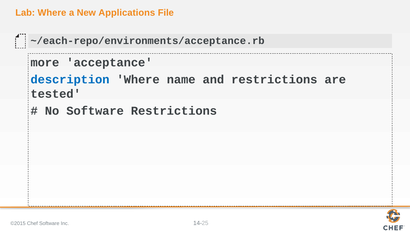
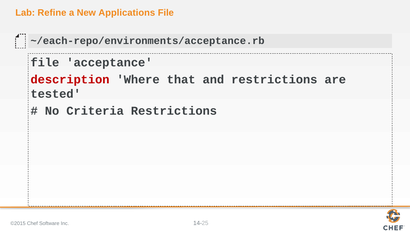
Lab Where: Where -> Refine
more at (45, 62): more -> file
description colour: blue -> red
name: name -> that
No Software: Software -> Criteria
